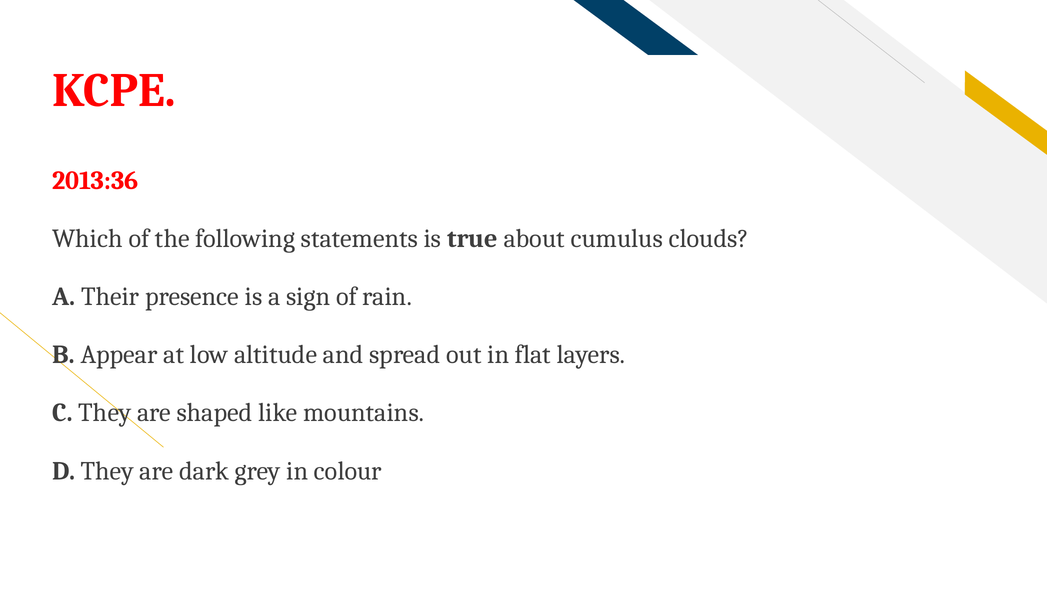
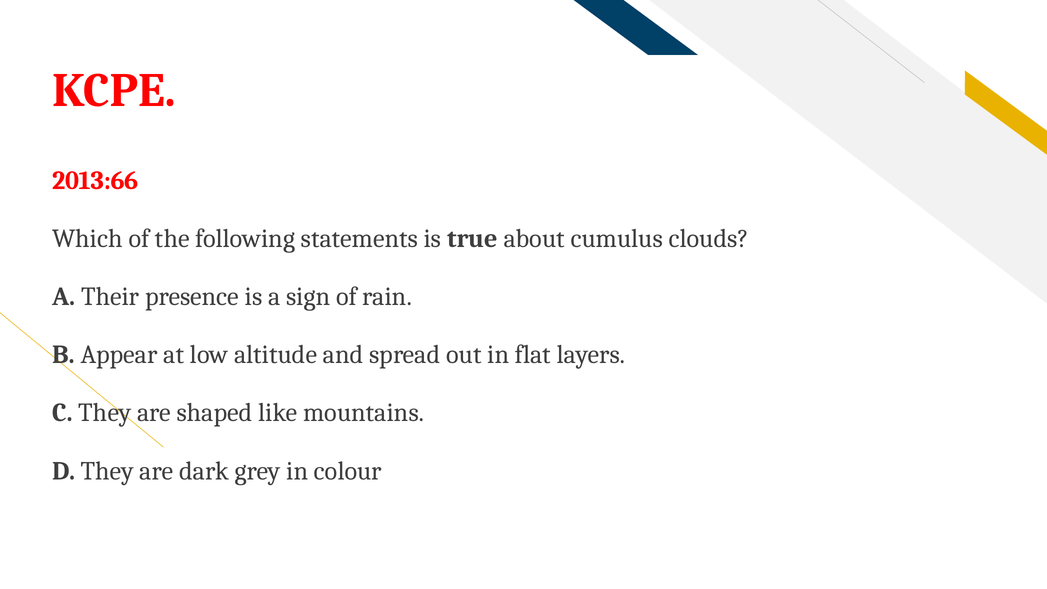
2013:36: 2013:36 -> 2013:66
